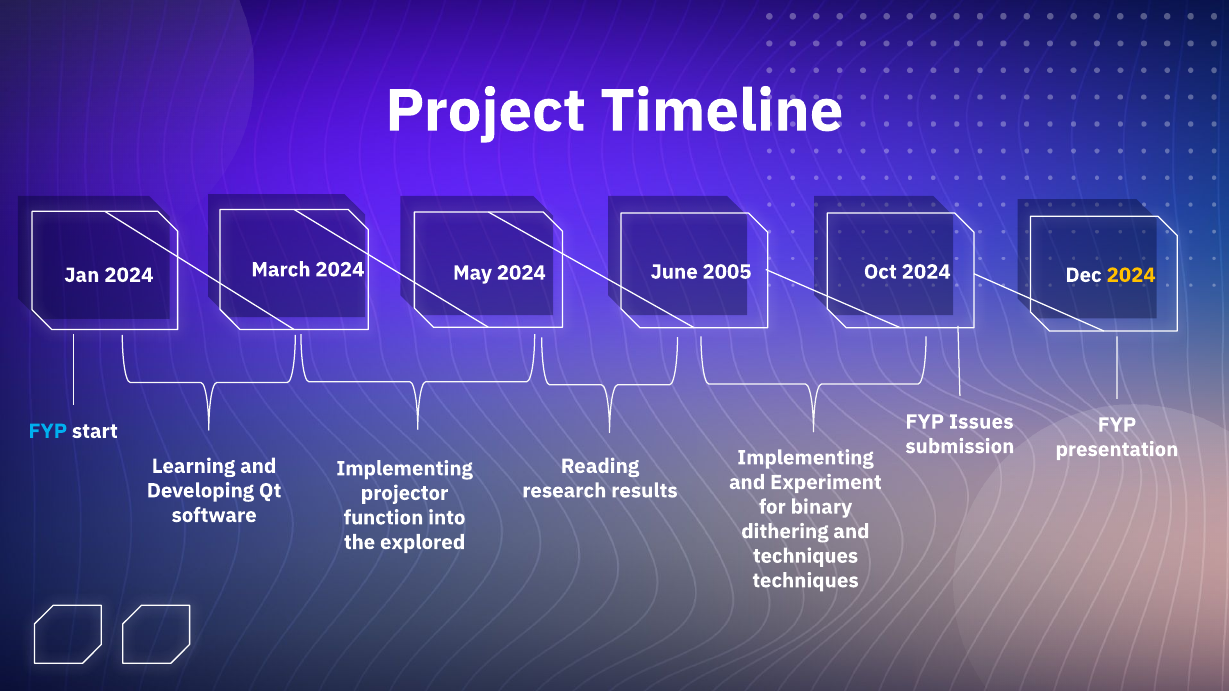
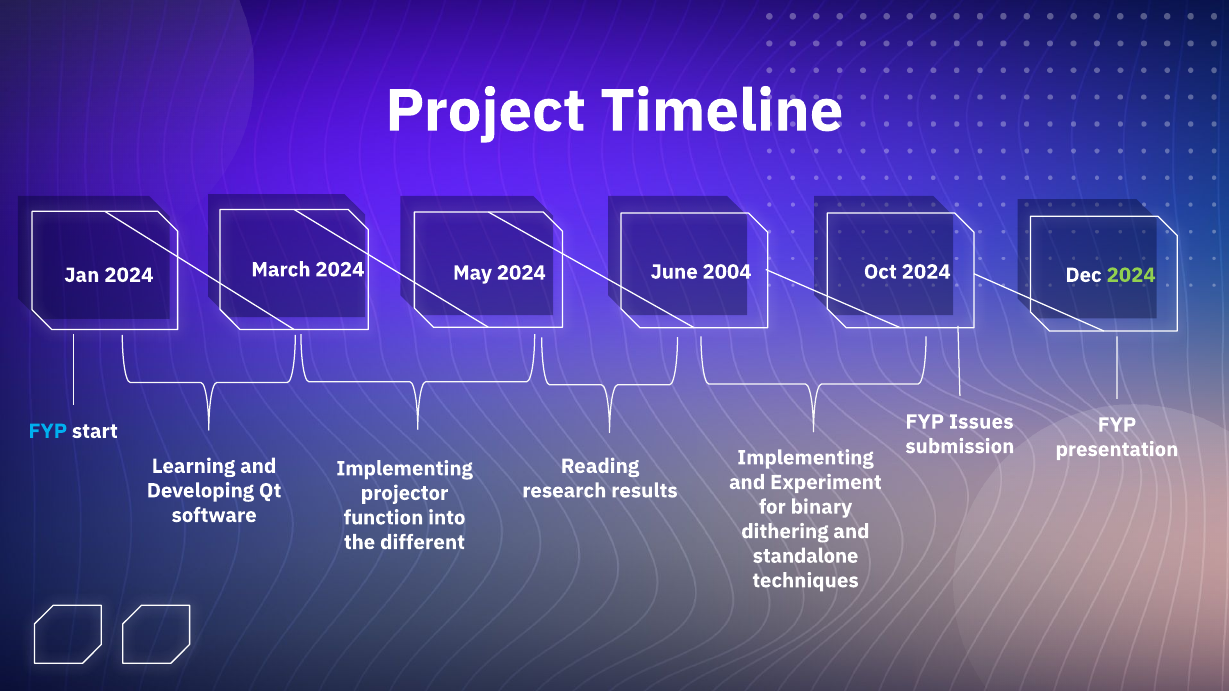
2024 at (1131, 275) colour: yellow -> light green
2005: 2005 -> 2004
explored: explored -> different
techniques at (806, 556): techniques -> standalone
